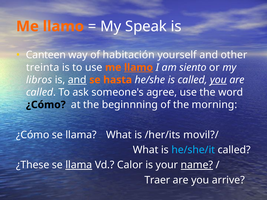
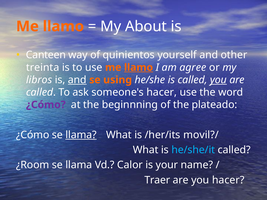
Speak: Speak -> About
habitación: habitación -> quinientos
siento: siento -> agree
hasta: hasta -> using
someone's agree: agree -> hacer
¿Cómo at (46, 105) colour: black -> purple
morning: morning -> plateado
llama at (81, 135) underline: none -> present
¿These: ¿These -> ¿Room
llama at (79, 165) underline: present -> none
name underline: present -> none
you arrive: arrive -> hacer
